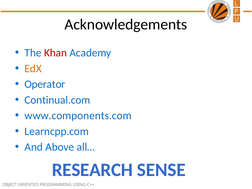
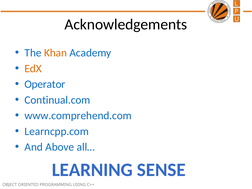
Khan colour: red -> orange
www.components.com: www.components.com -> www.comprehend.com
RESEARCH: RESEARCH -> LEARNING
